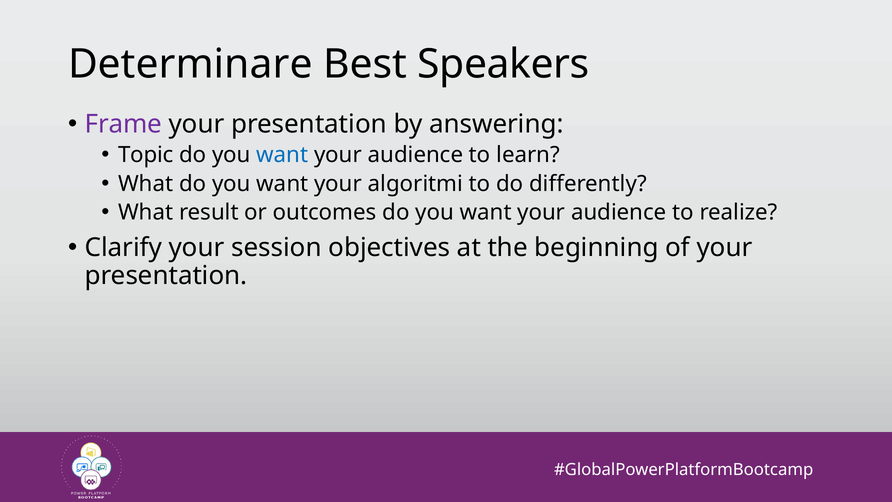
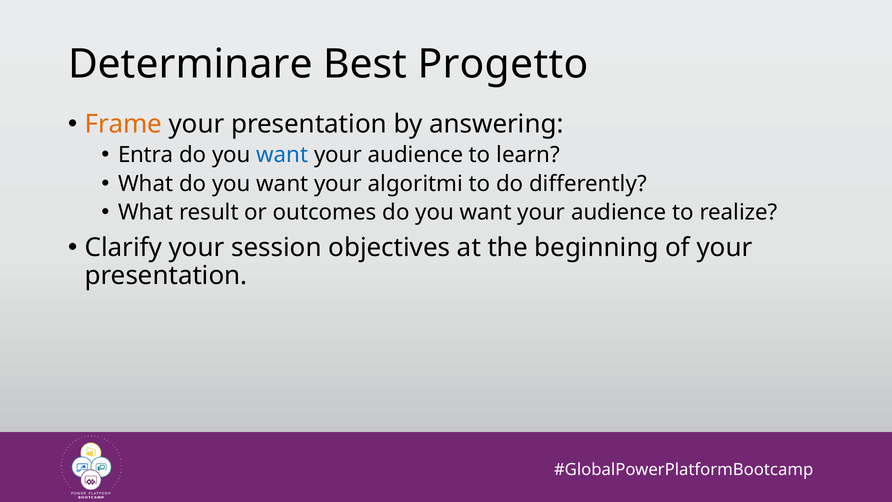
Speakers: Speakers -> Progetto
Frame colour: purple -> orange
Topic: Topic -> Entra
